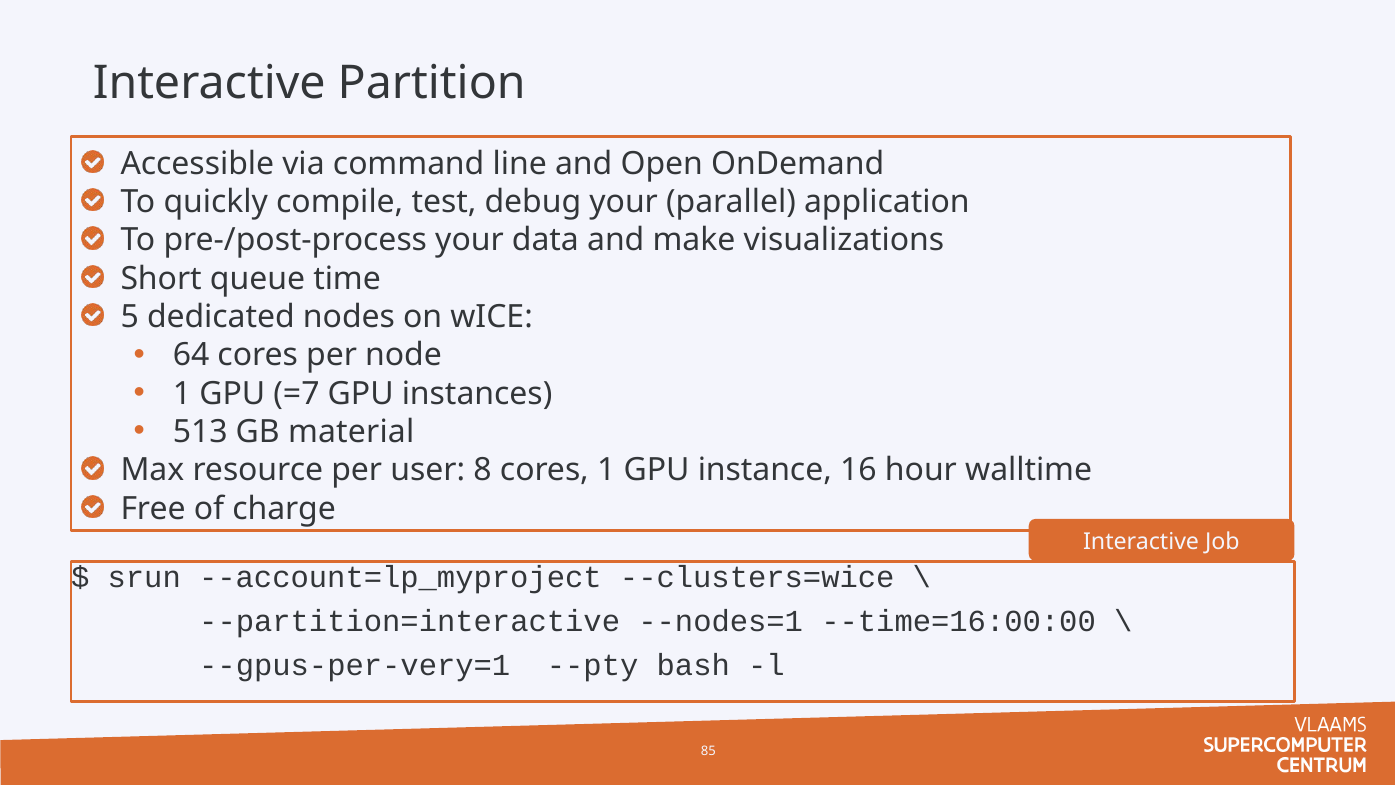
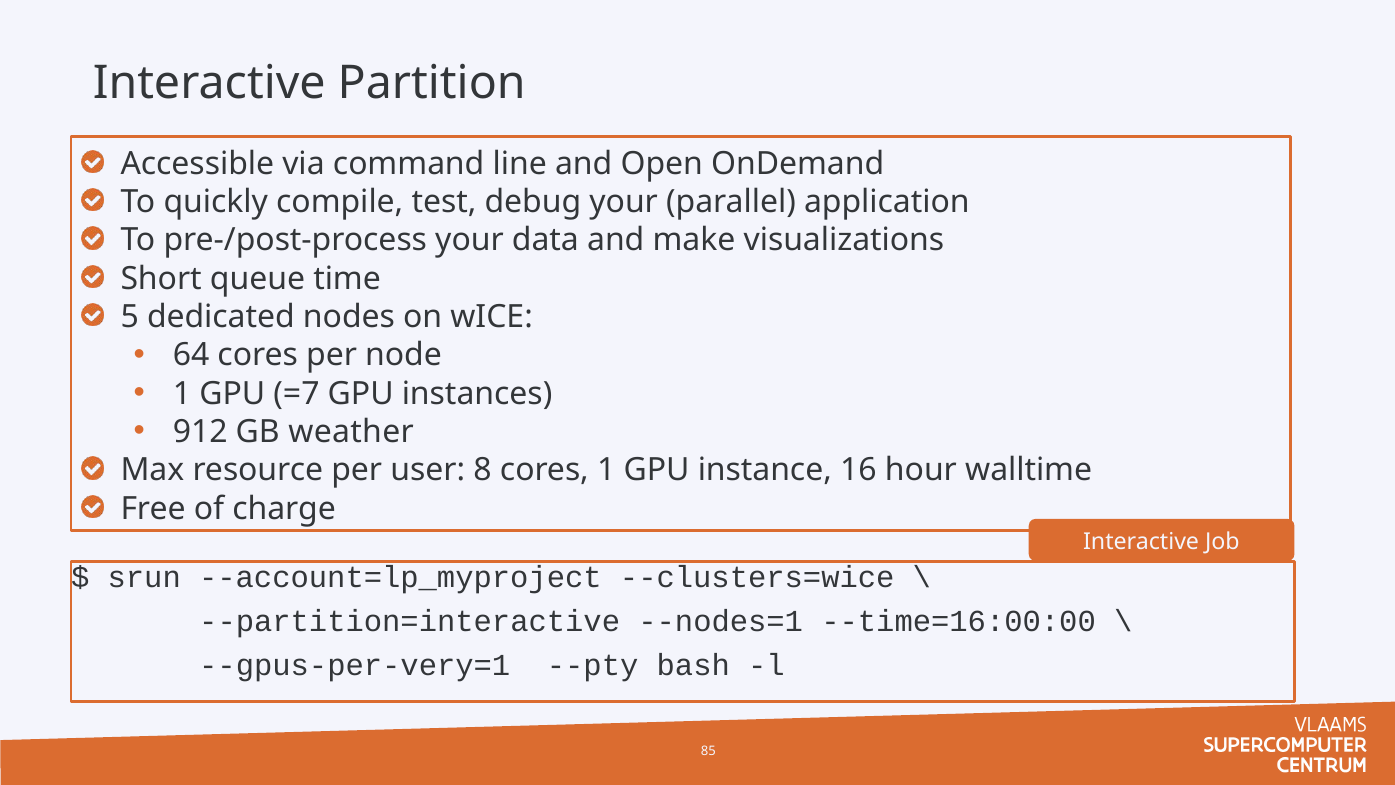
513: 513 -> 912
material: material -> weather
